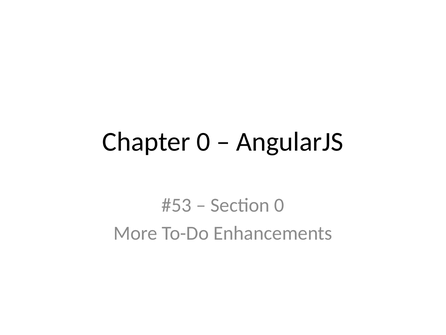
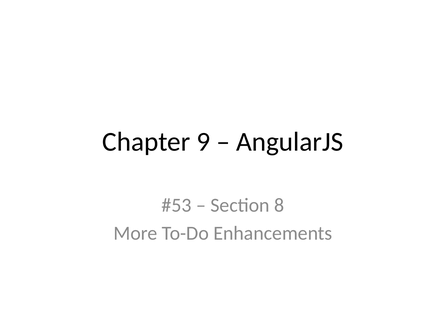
Chapter 0: 0 -> 9
Section 0: 0 -> 8
